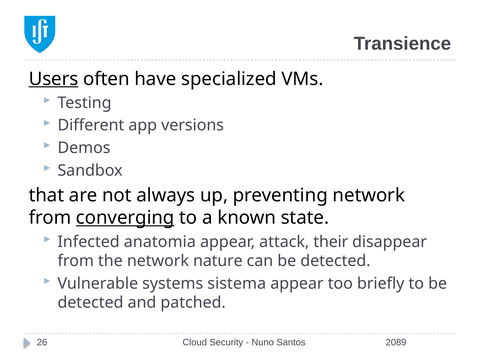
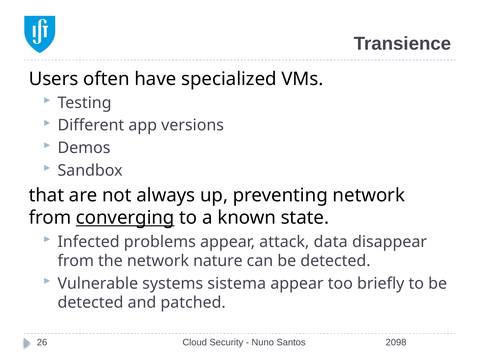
Users underline: present -> none
anatomia: anatomia -> problems
their: their -> data
2089: 2089 -> 2098
